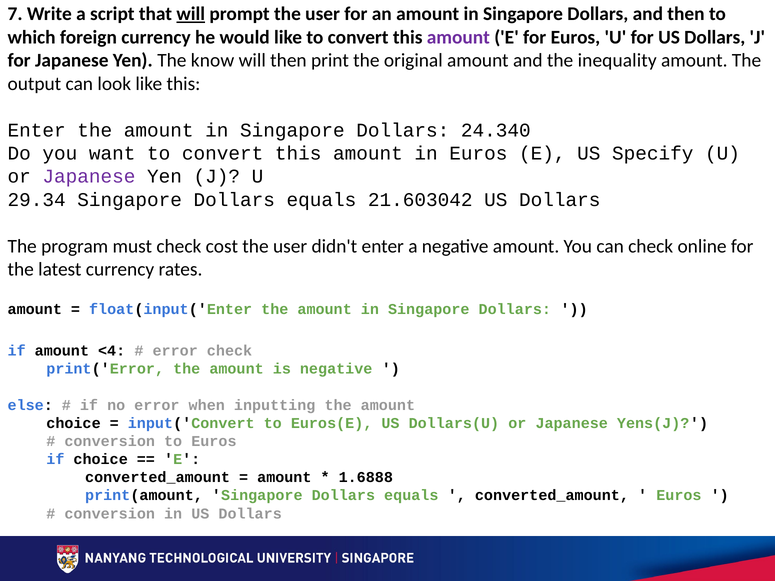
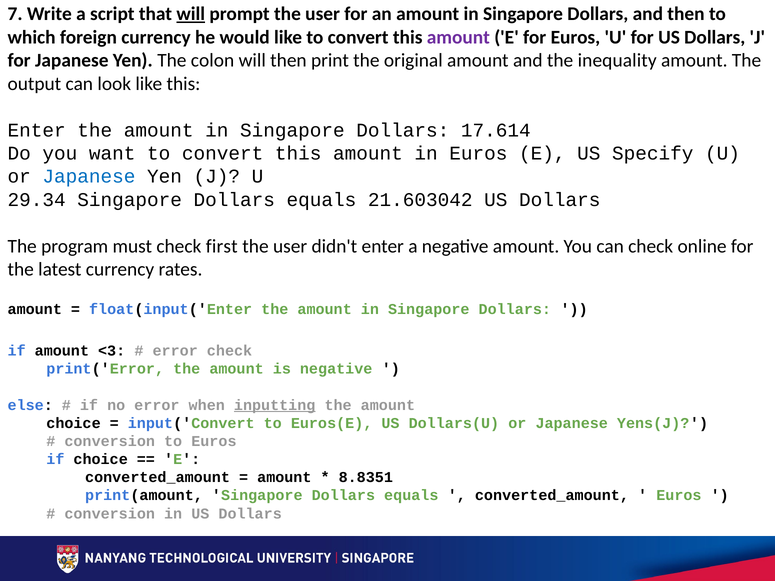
know: know -> colon
24.340: 24.340 -> 17.614
Japanese at (89, 177) colour: purple -> blue
cost: cost -> first
<4: <4 -> <3
inputting underline: none -> present
1.6888: 1.6888 -> 8.8351
